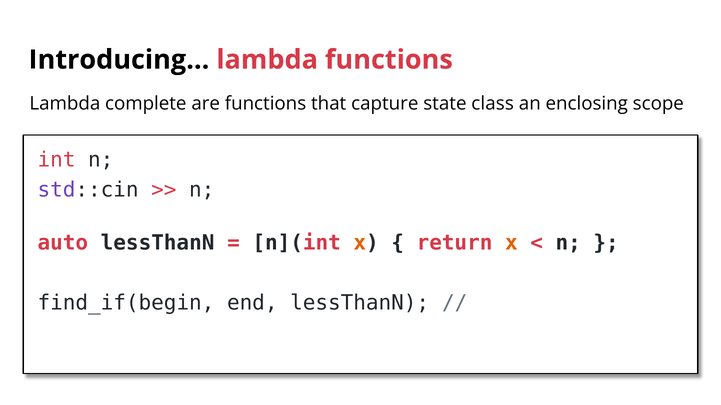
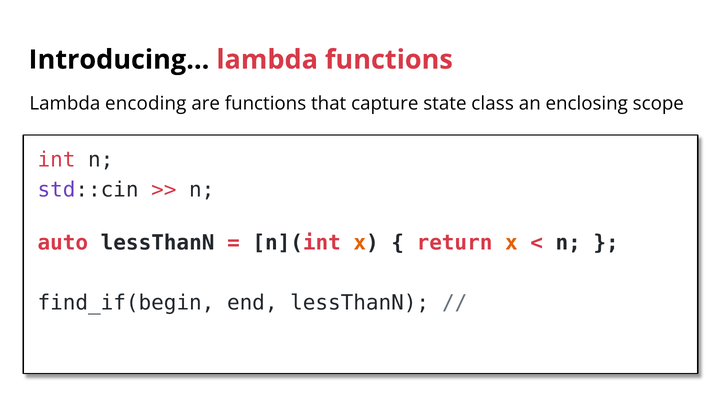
complete: complete -> encoding
